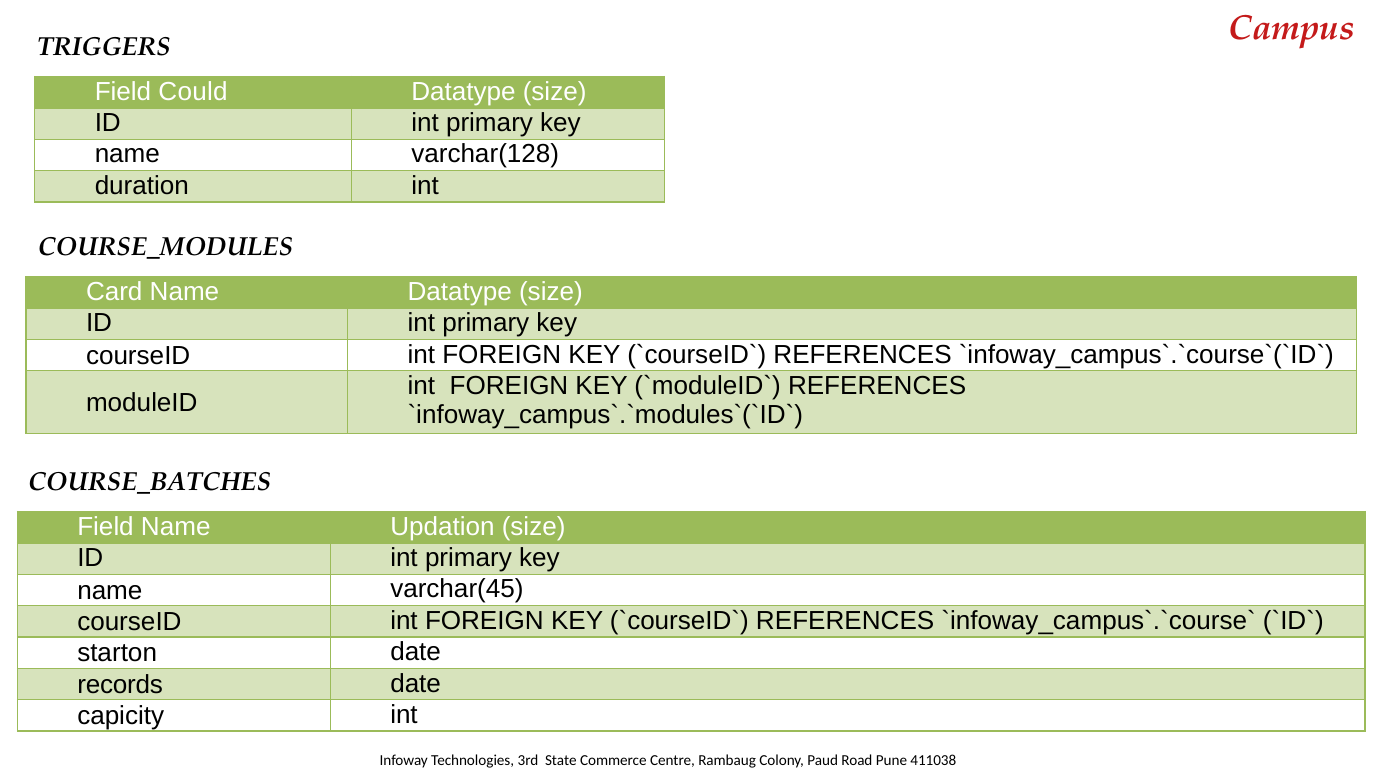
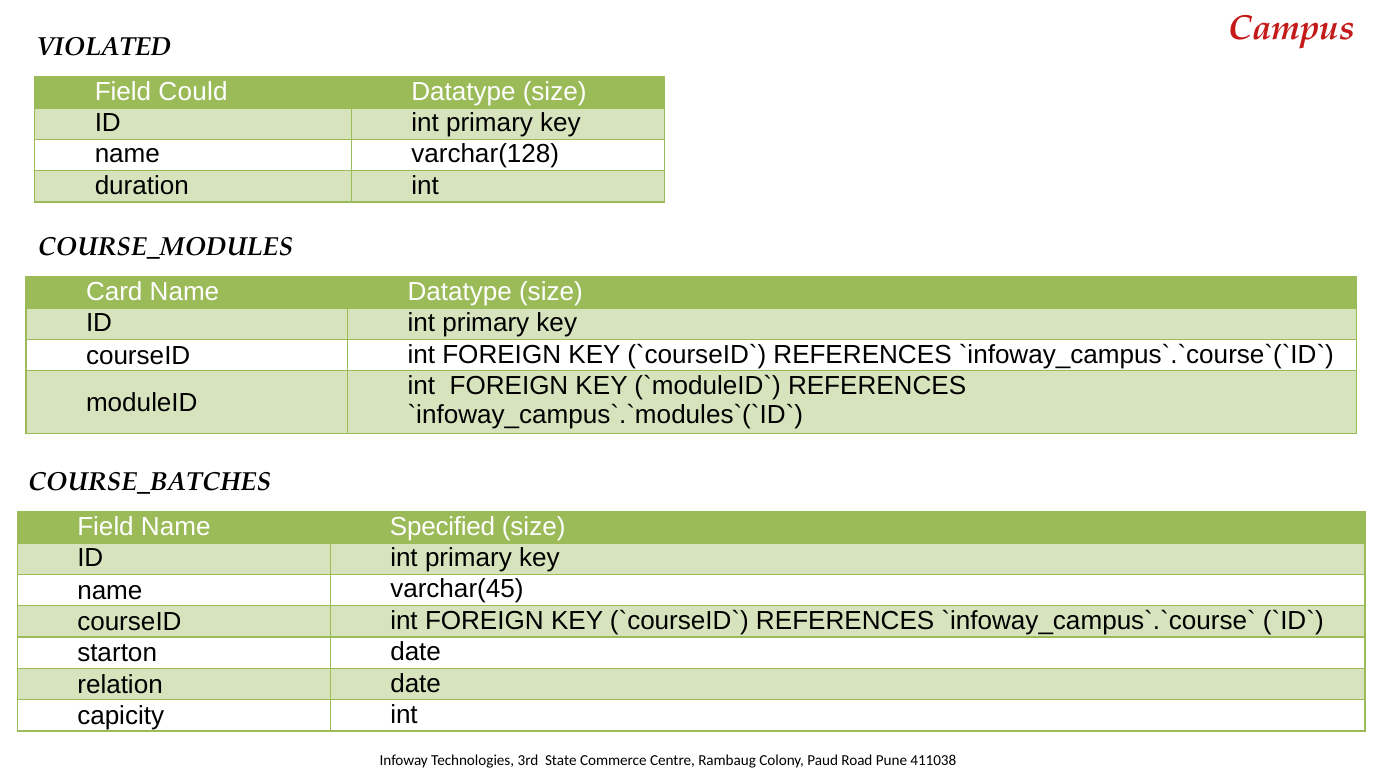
TRIGGERS: TRIGGERS -> VIOLATED
Updation: Updation -> Specified
records: records -> relation
